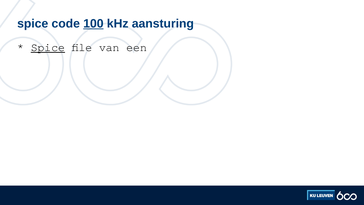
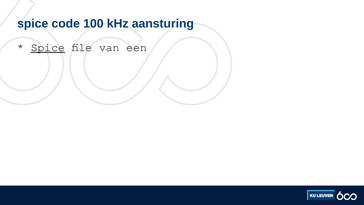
100 underline: present -> none
